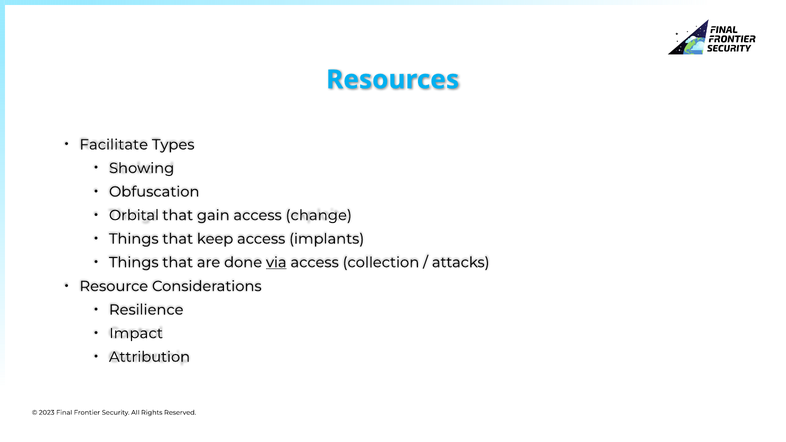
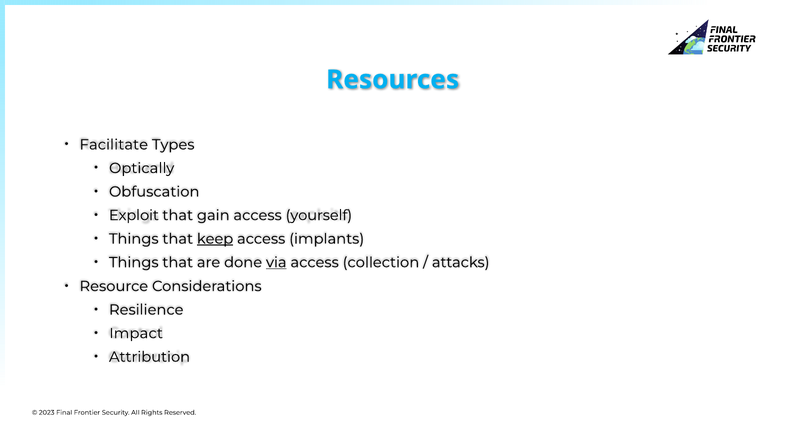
Showing: Showing -> Optically
Orbital: Orbital -> Exploit
change: change -> yourself
keep underline: none -> present
